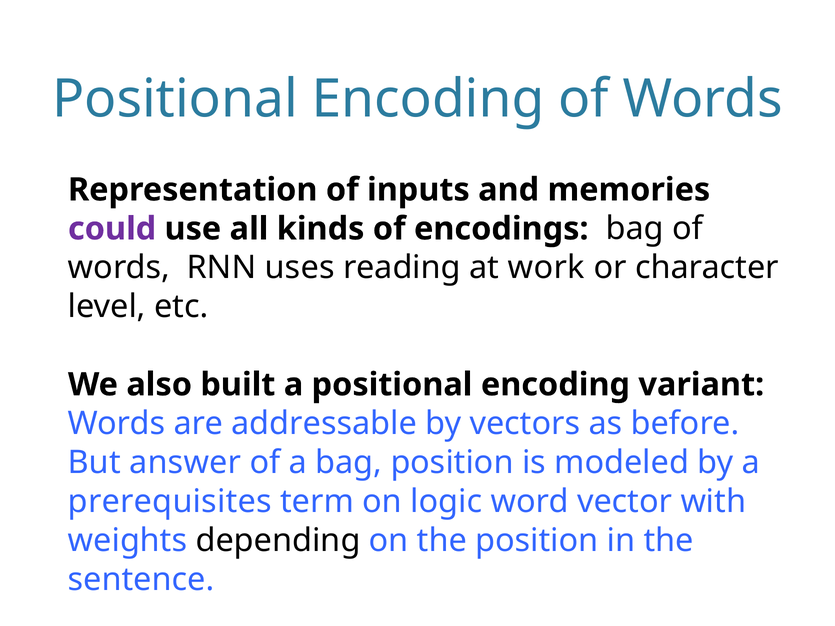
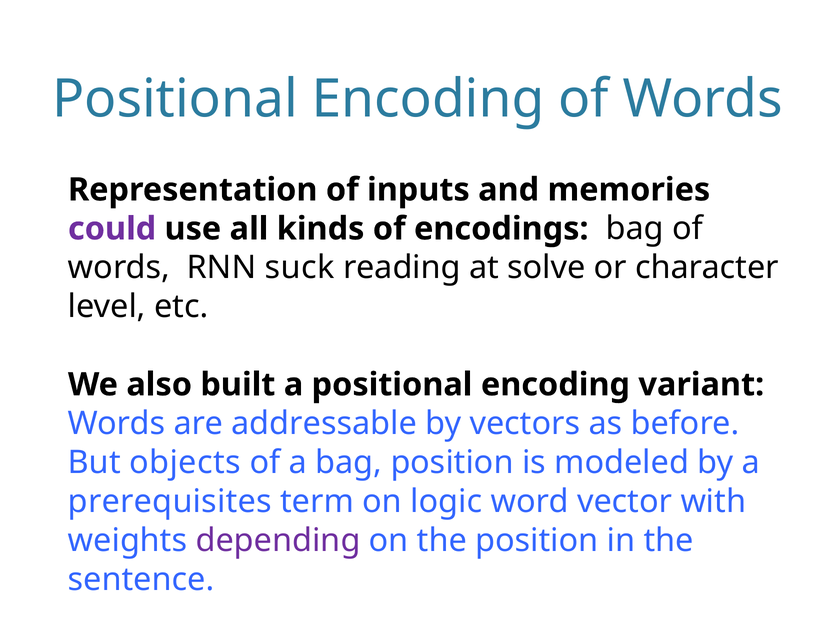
uses: uses -> suck
work: work -> solve
answer: answer -> objects
depending colour: black -> purple
